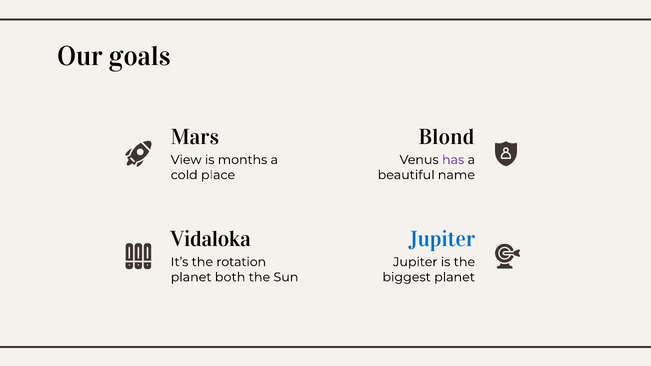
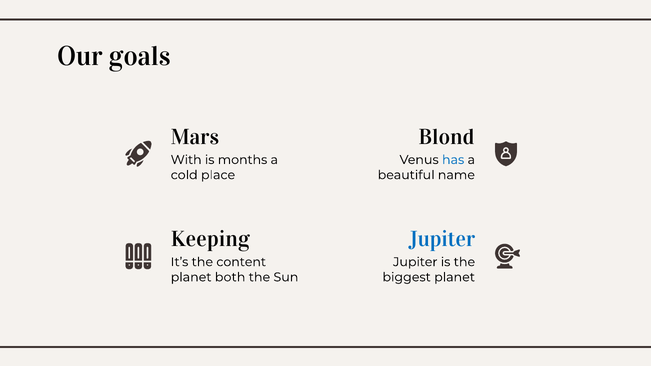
View: View -> With
has colour: purple -> blue
Vidaloka: Vidaloka -> Keeping
rotation: rotation -> content
